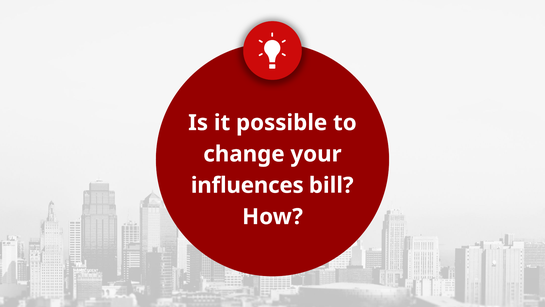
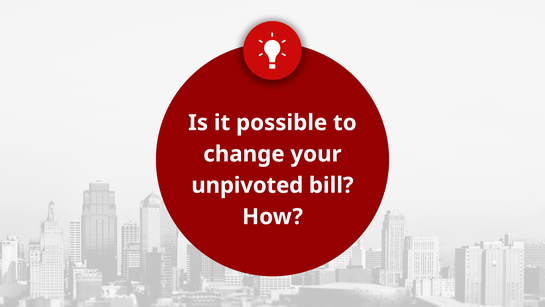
influences: influences -> unpivoted
